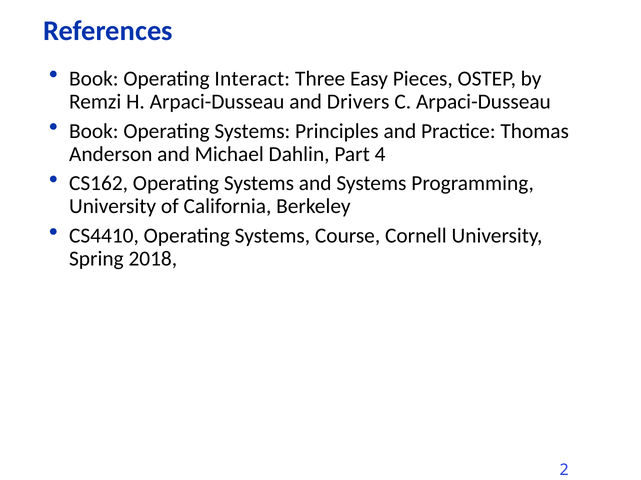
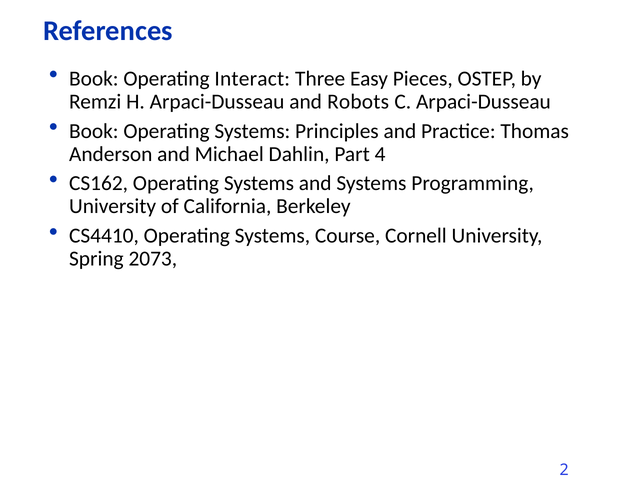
Drivers: Drivers -> Robots
2018: 2018 -> 2073
